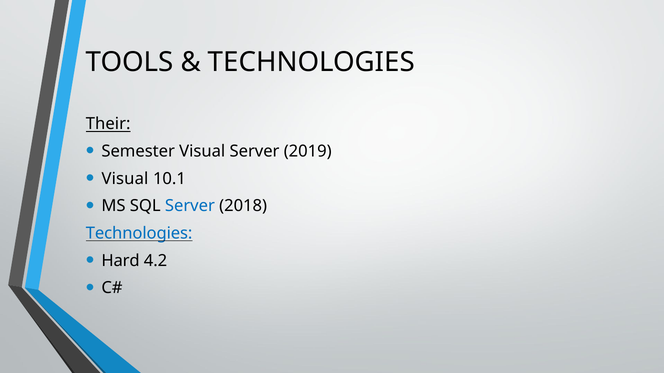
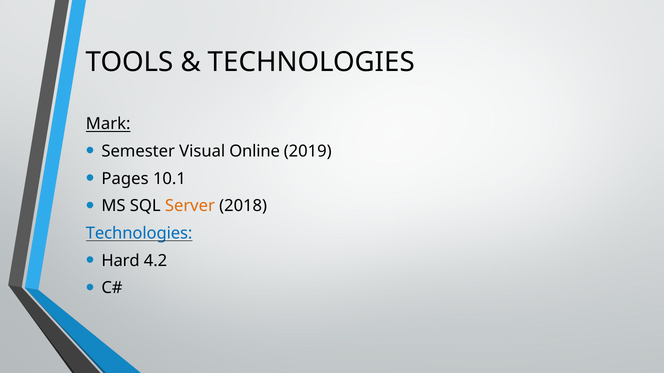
Their: Their -> Mark
Visual Server: Server -> Online
Visual at (125, 179): Visual -> Pages
Server at (190, 206) colour: blue -> orange
